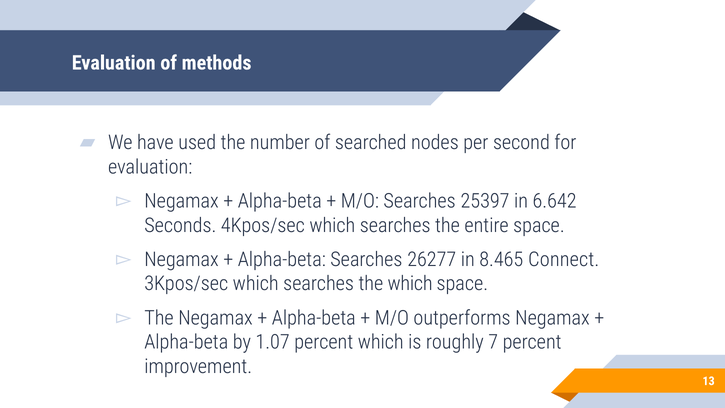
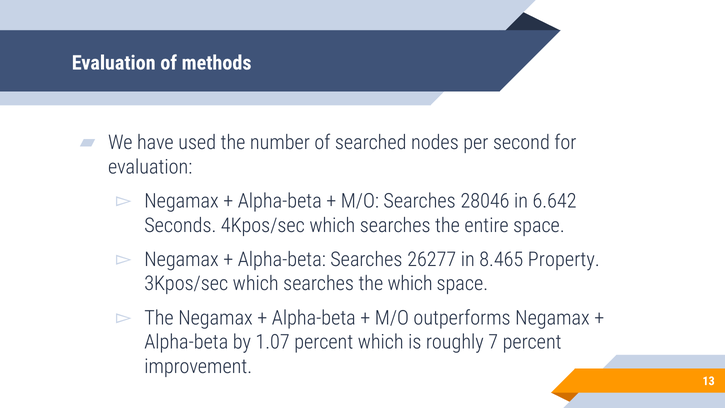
25397: 25397 -> 28046
Connect: Connect -> Property
